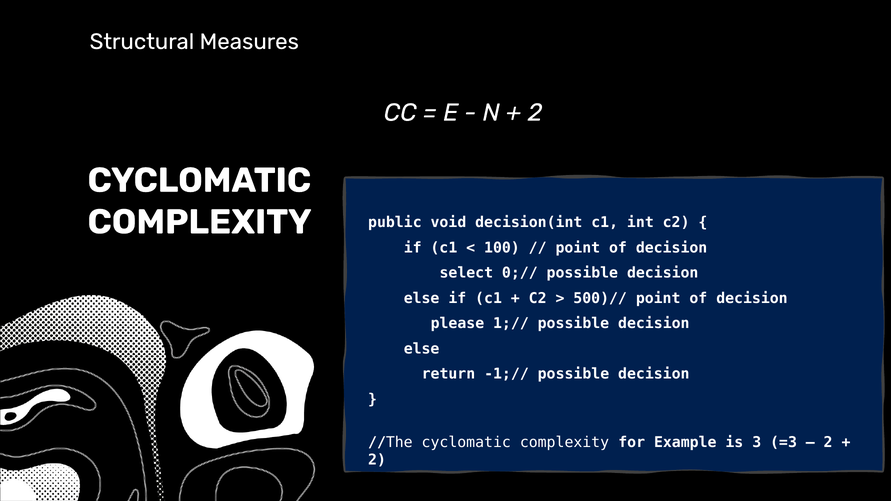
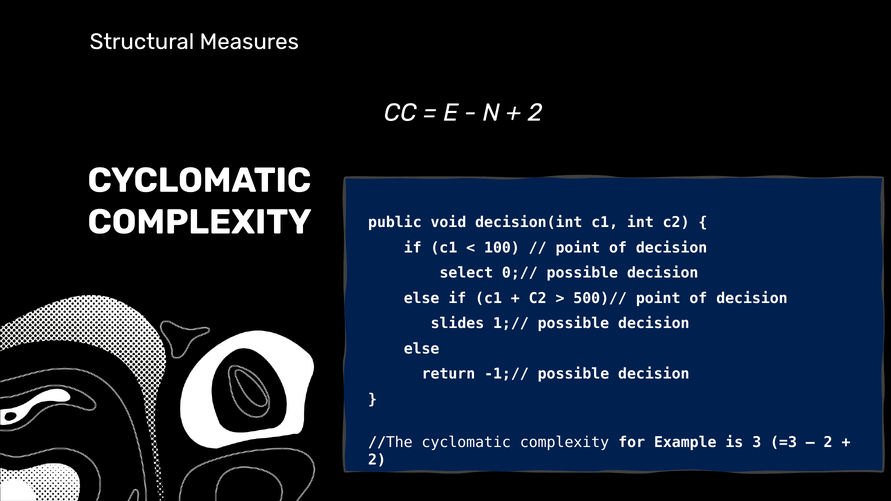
please: please -> slides
